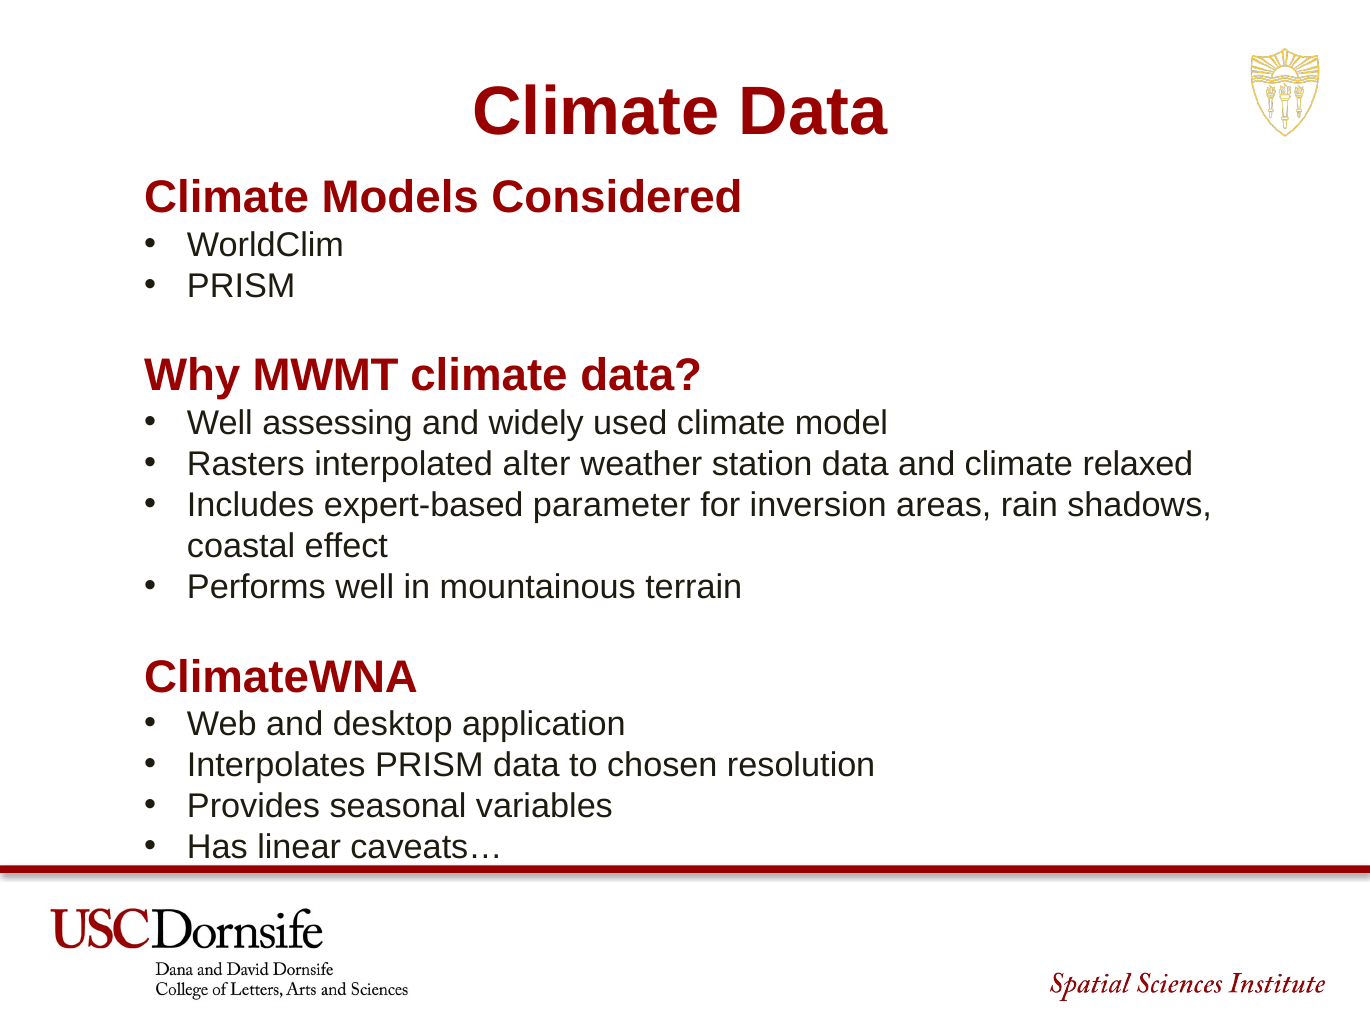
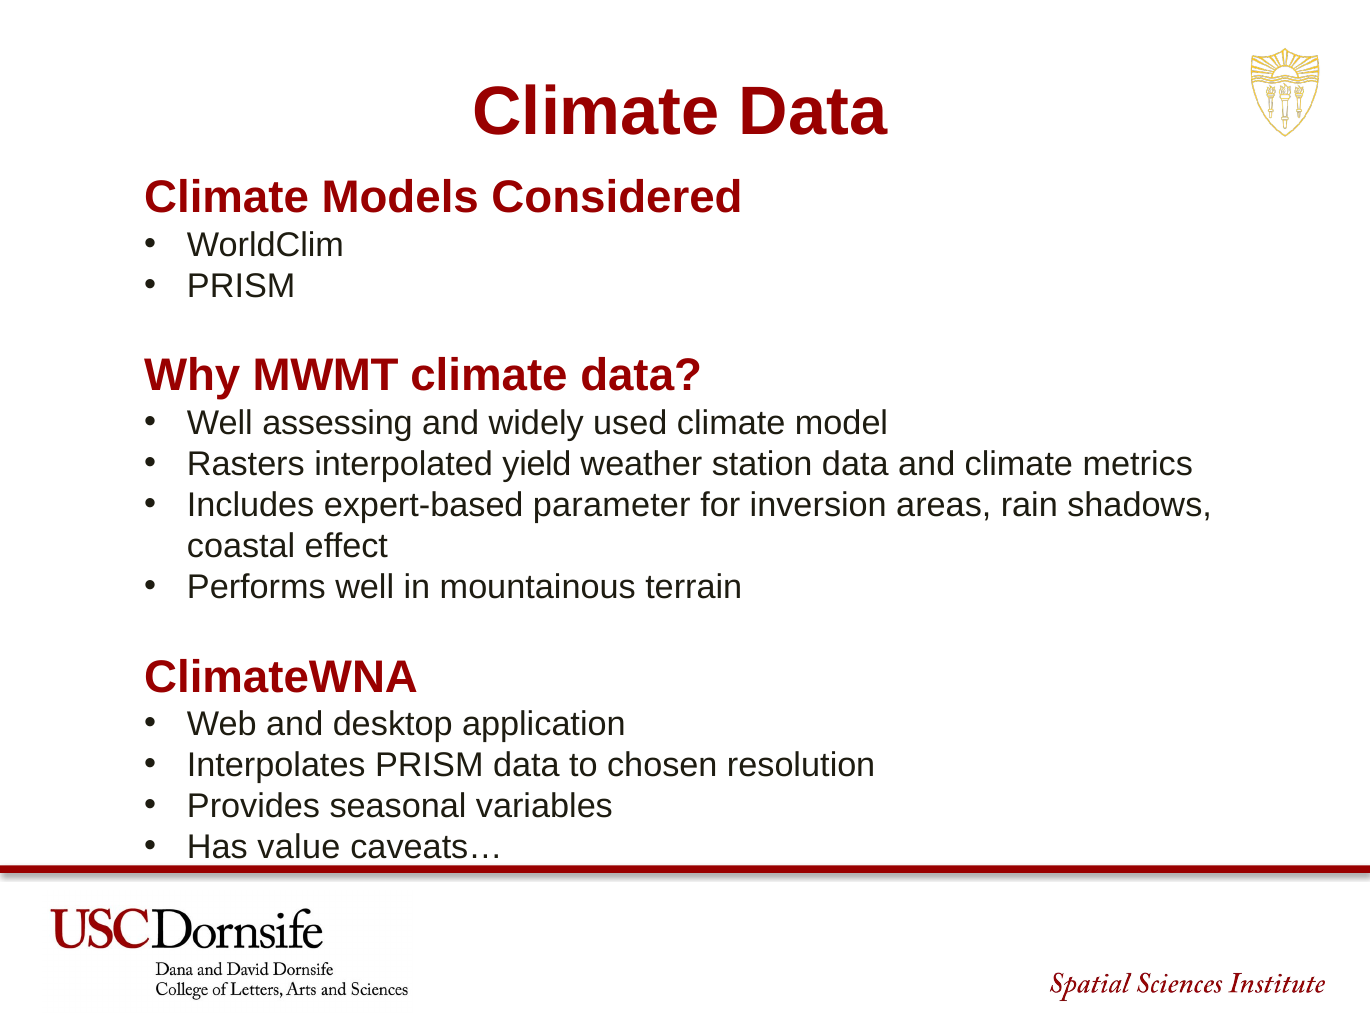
alter: alter -> yield
relaxed: relaxed -> metrics
linear: linear -> value
